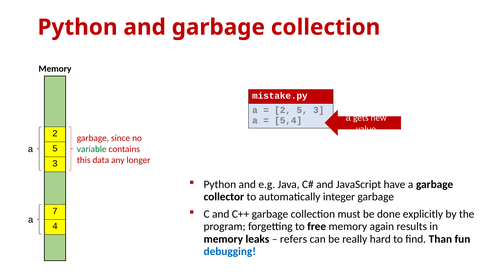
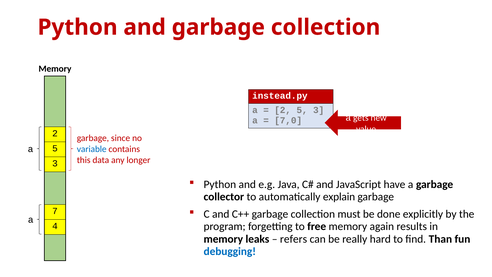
mistake.py: mistake.py -> instead.py
5,4: 5,4 -> 7,0
variable colour: green -> blue
integer: integer -> explain
